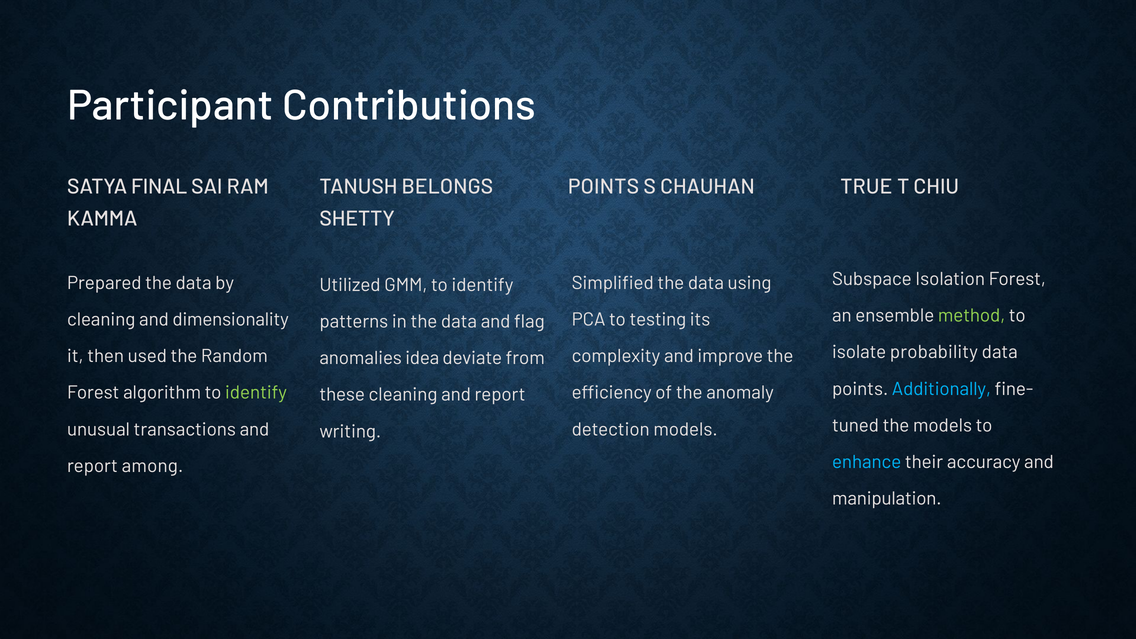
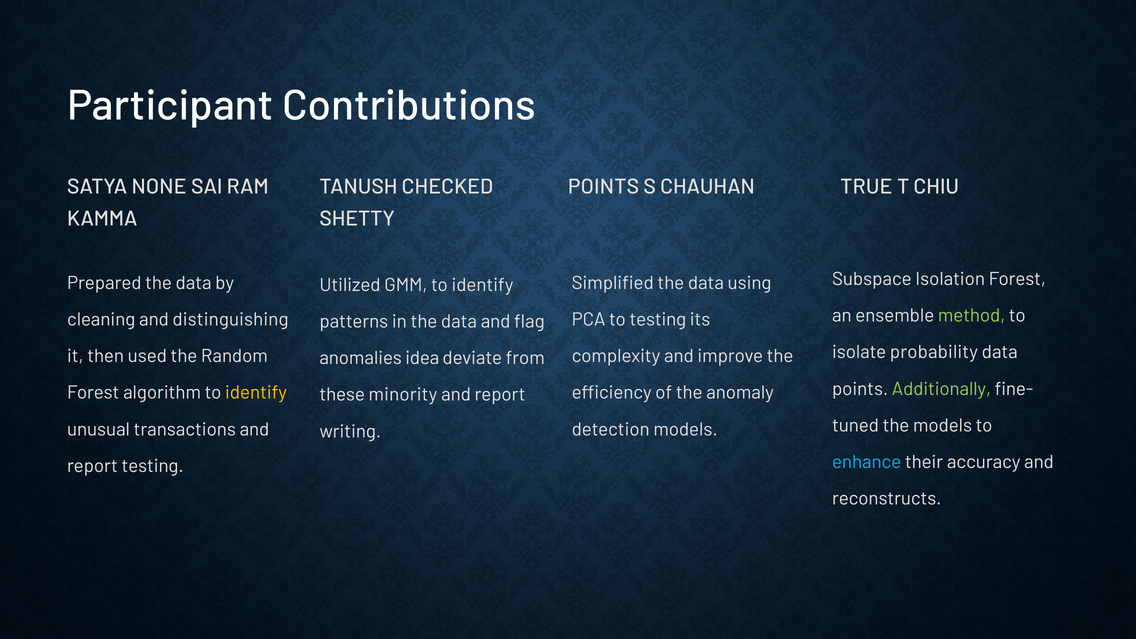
FINAL: FINAL -> NONE
BELONGS: BELONGS -> CHECKED
dimensionality: dimensionality -> distinguishing
Additionally colour: light blue -> light green
identify at (256, 393) colour: light green -> yellow
these cleaning: cleaning -> minority
report among: among -> testing
manipulation: manipulation -> reconstructs
